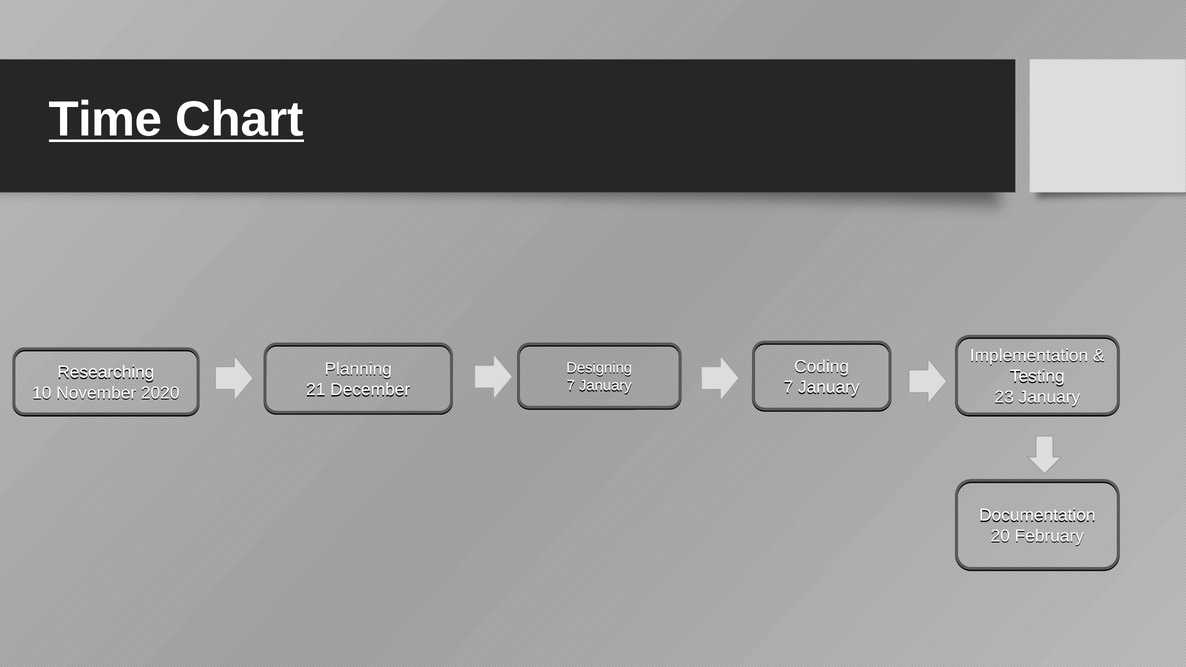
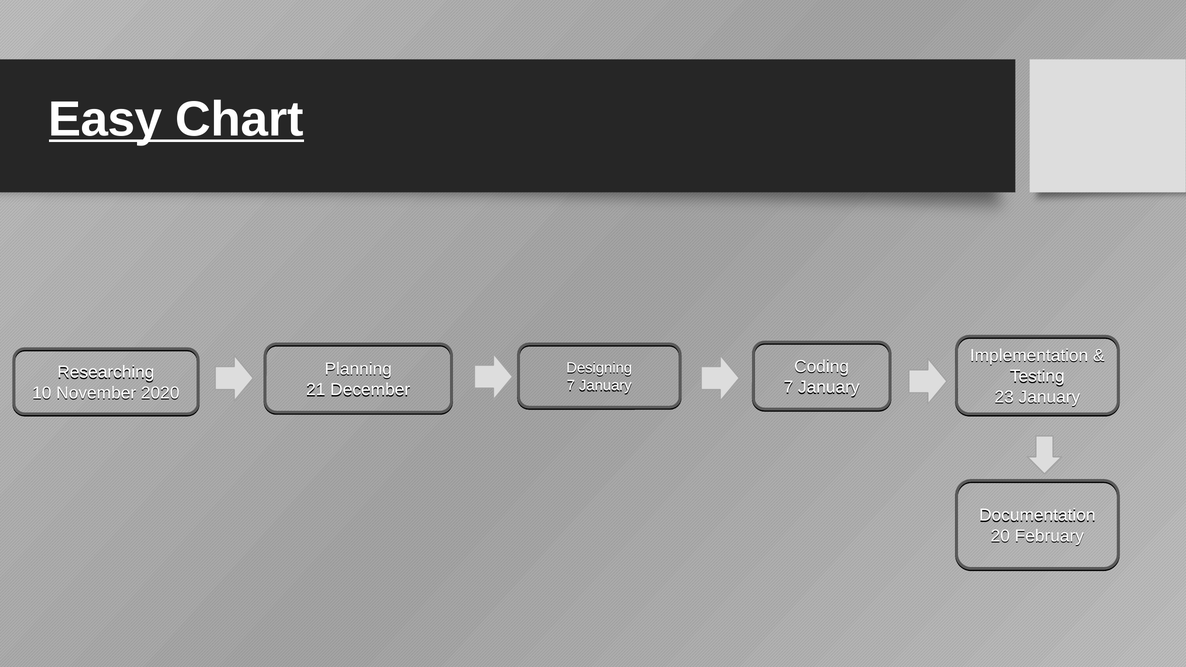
Time: Time -> Easy
